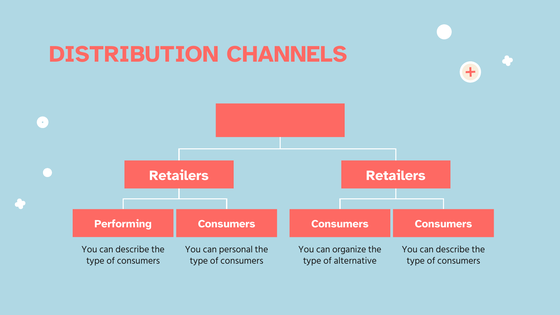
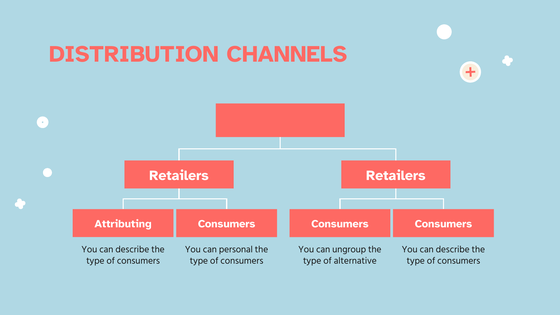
Performing: Performing -> Attributing
organize: organize -> ungroup
